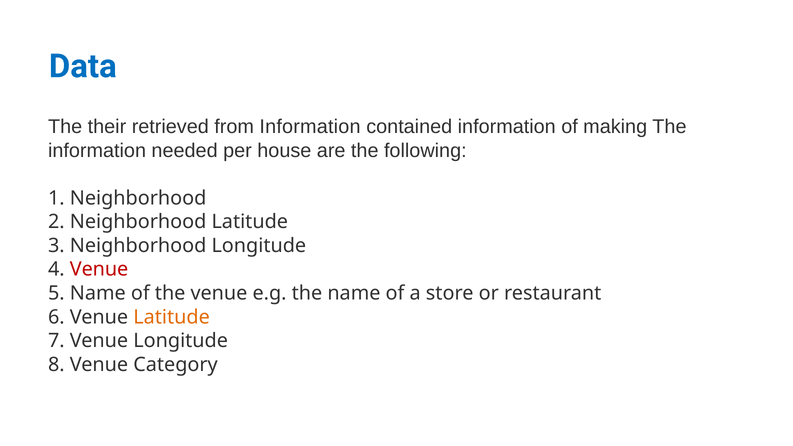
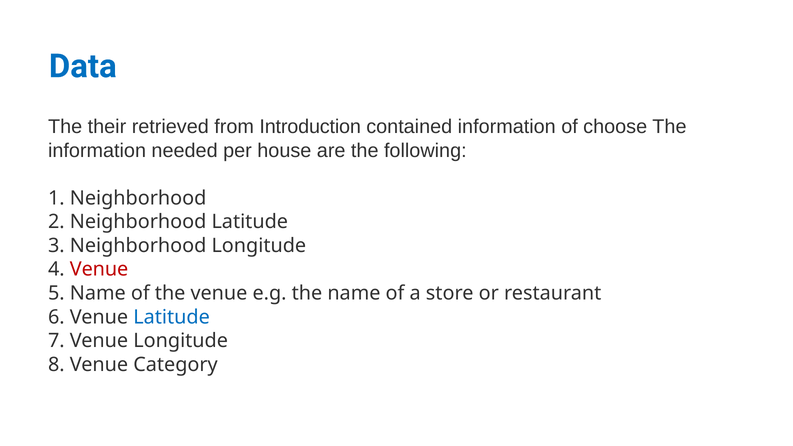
from Information: Information -> Introduction
making: making -> choose
Latitude at (172, 317) colour: orange -> blue
